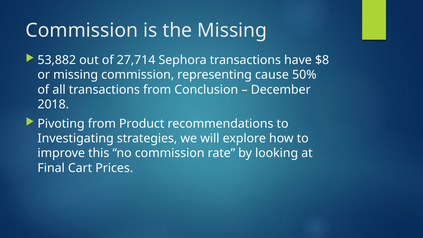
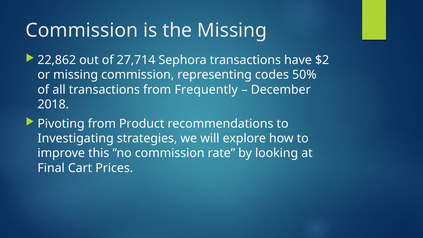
53,882: 53,882 -> 22,862
$8: $8 -> $2
cause: cause -> codes
Conclusion: Conclusion -> Frequently
